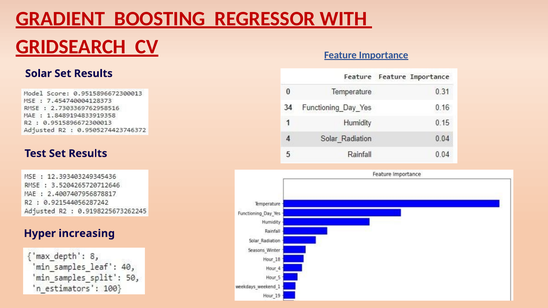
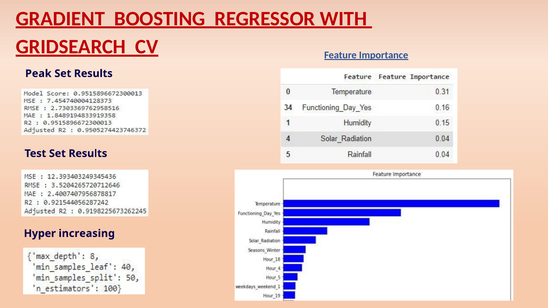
Solar: Solar -> Peak
